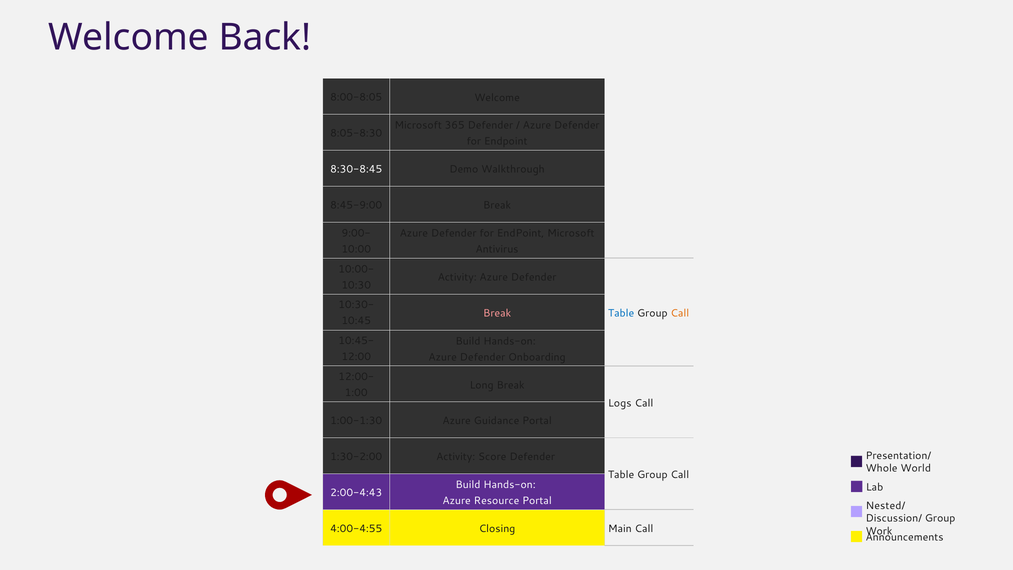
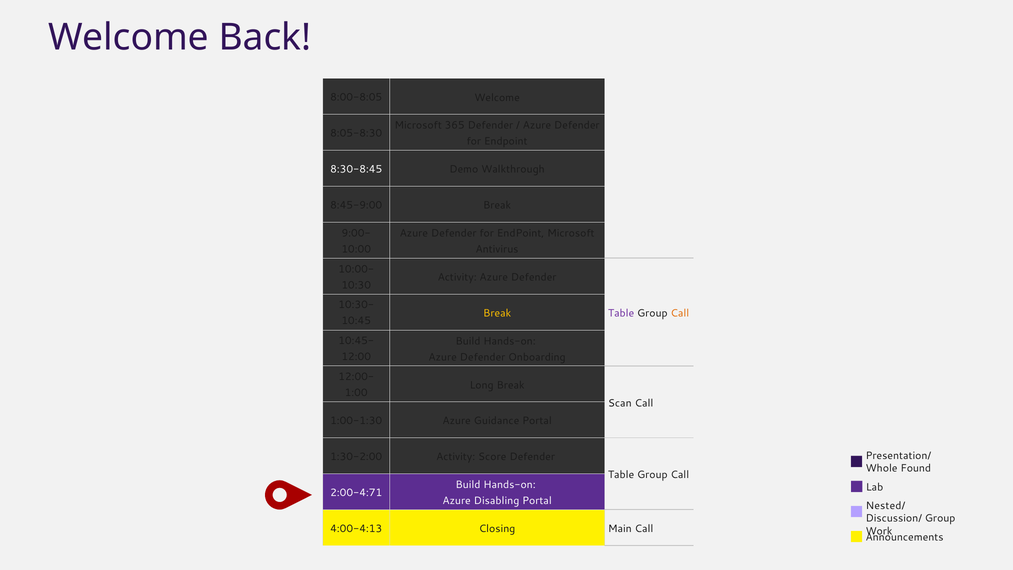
Break at (497, 313) colour: pink -> yellow
Table at (621, 313) colour: blue -> purple
Logs: Logs -> Scan
World: World -> Found
2:00-4:43: 2:00-4:43 -> 2:00-4:71
Resource: Resource -> Disabling
4:00-4:55: 4:00-4:55 -> 4:00-4:13
